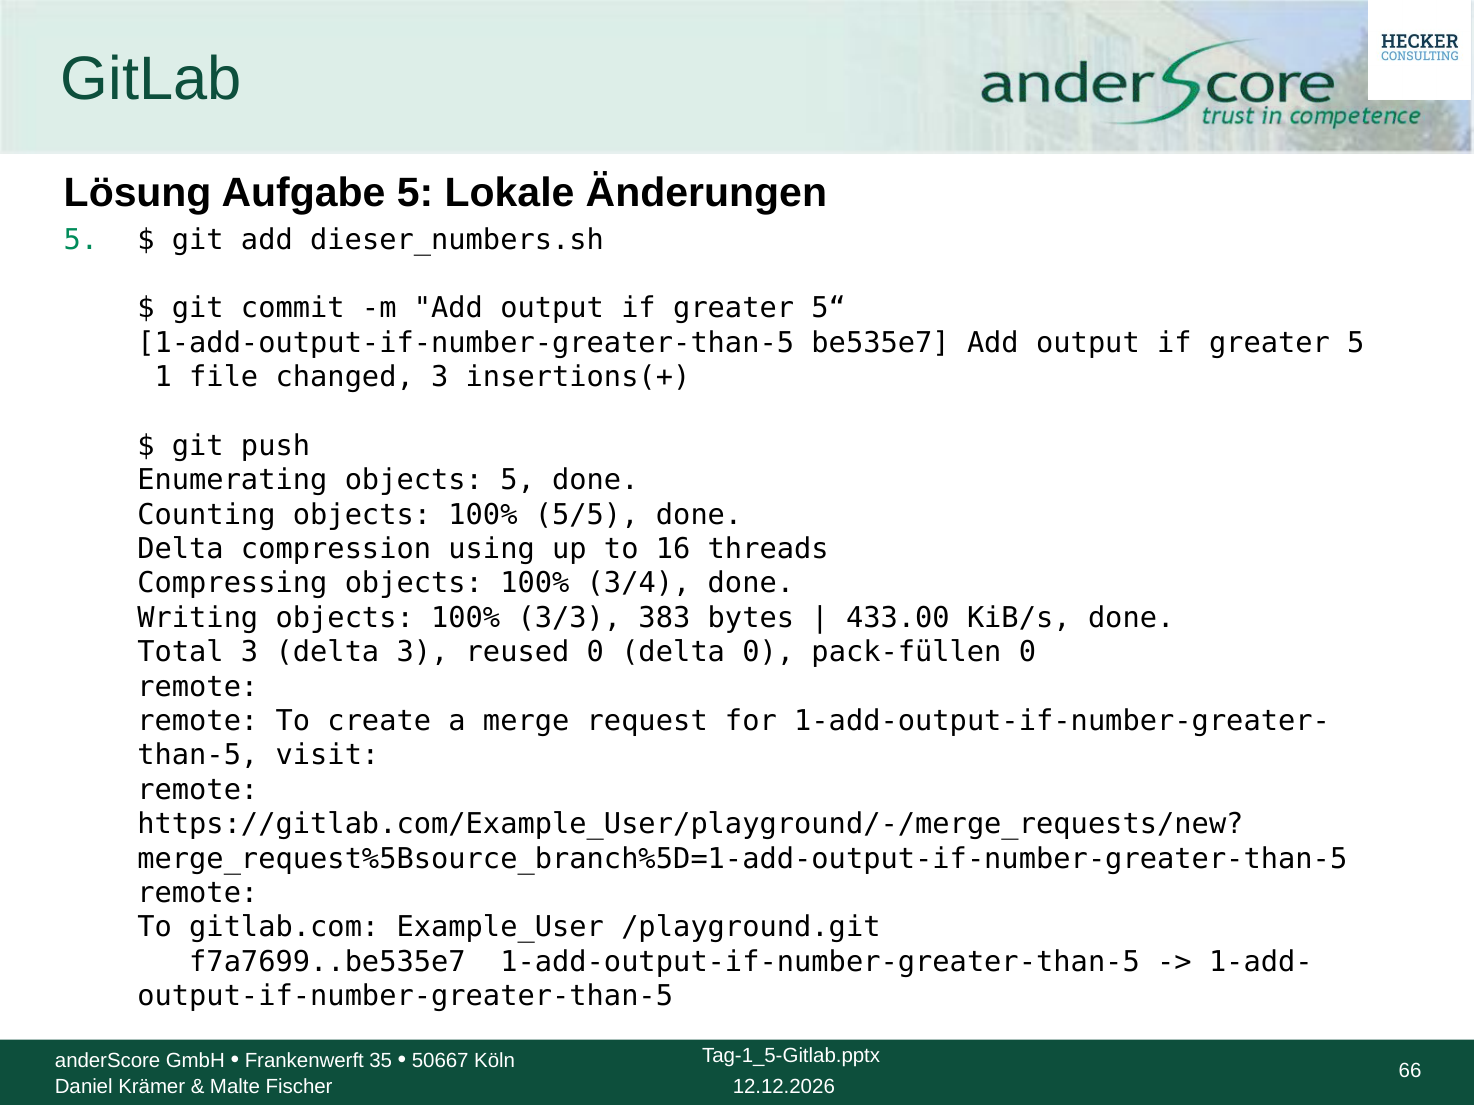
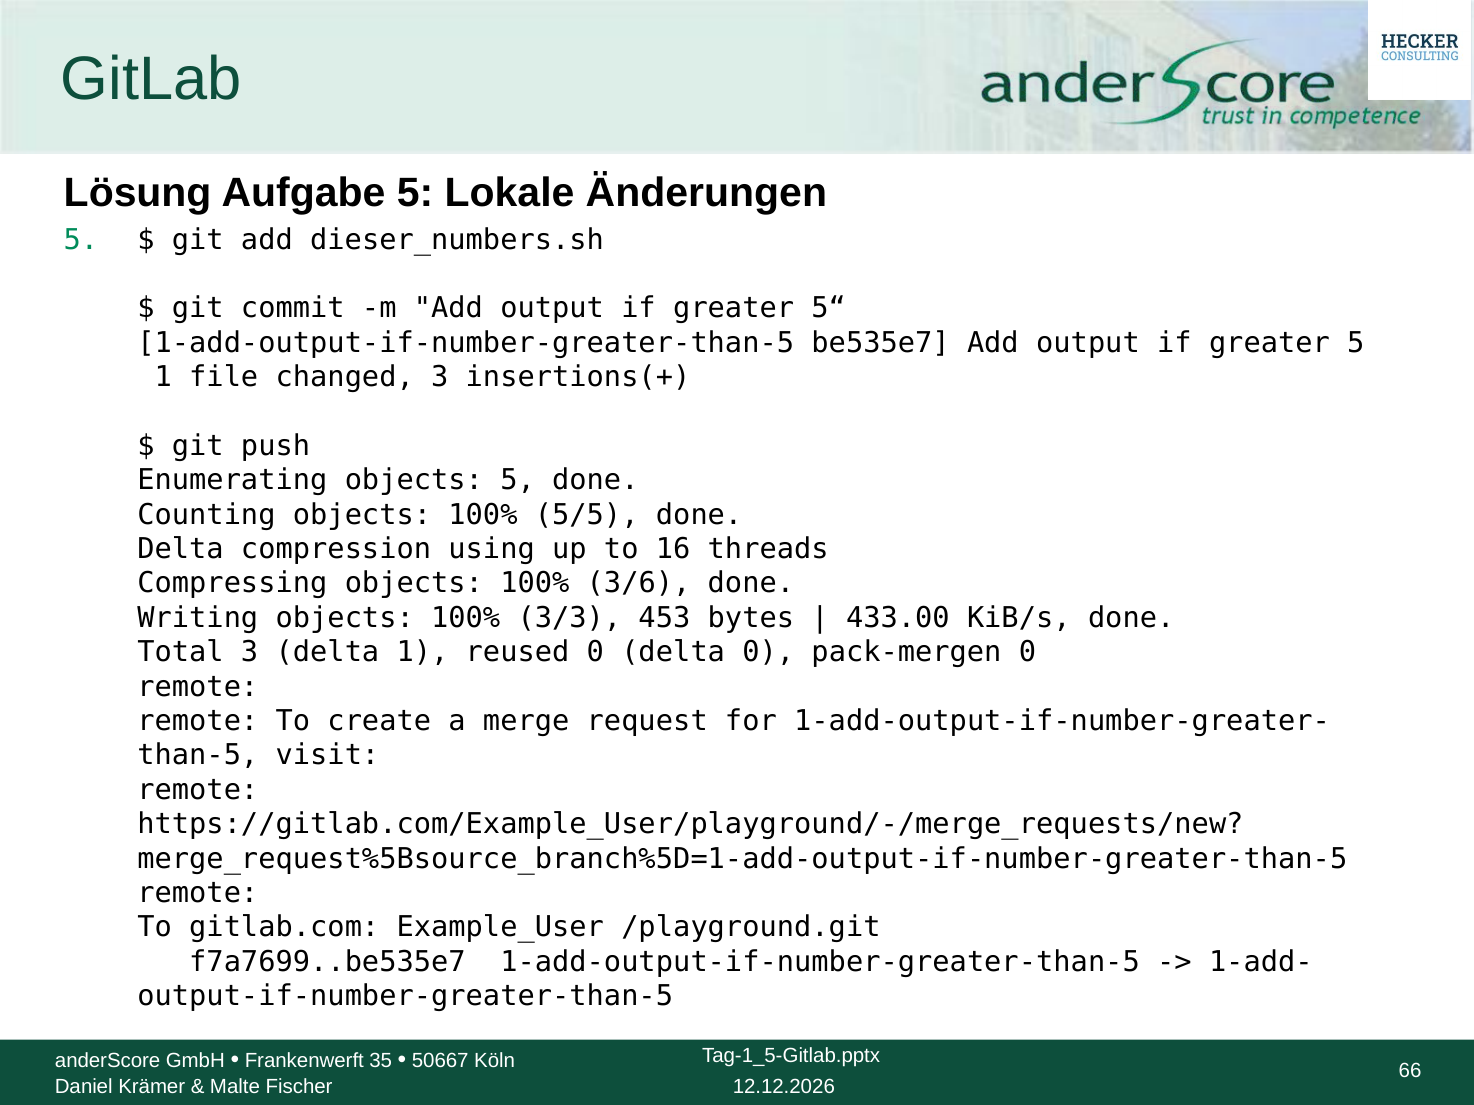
3/4: 3/4 -> 3/6
383: 383 -> 453
delta 3: 3 -> 1
pack-füllen: pack-füllen -> pack-mergen
